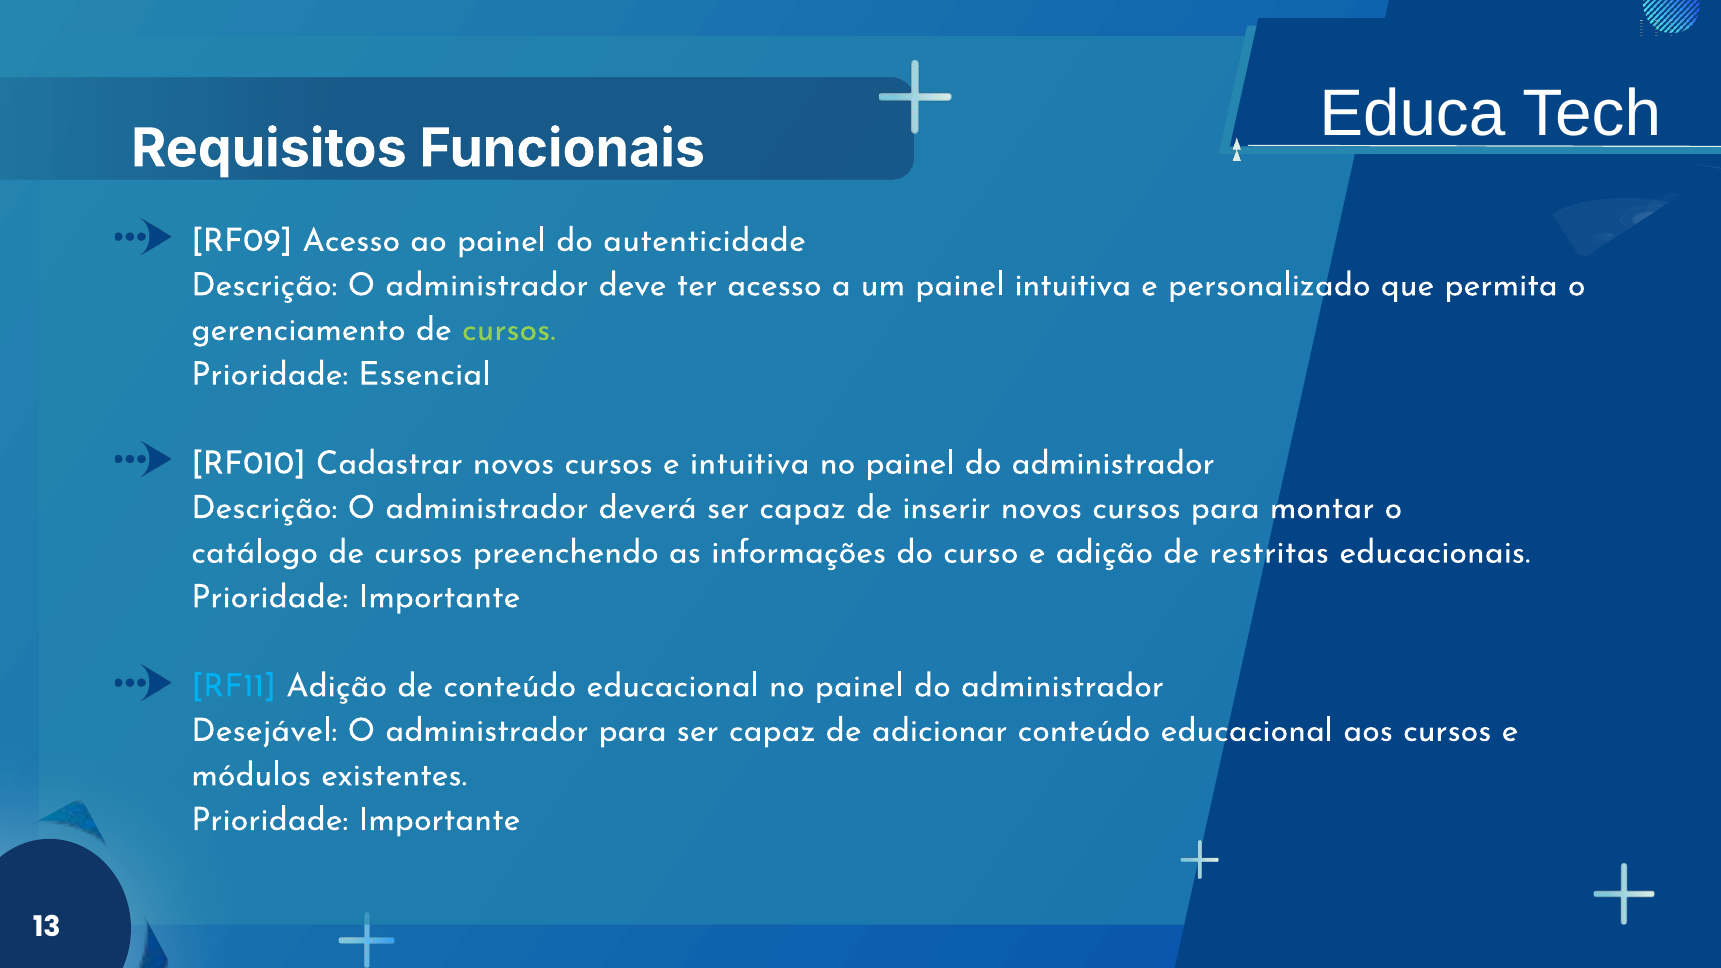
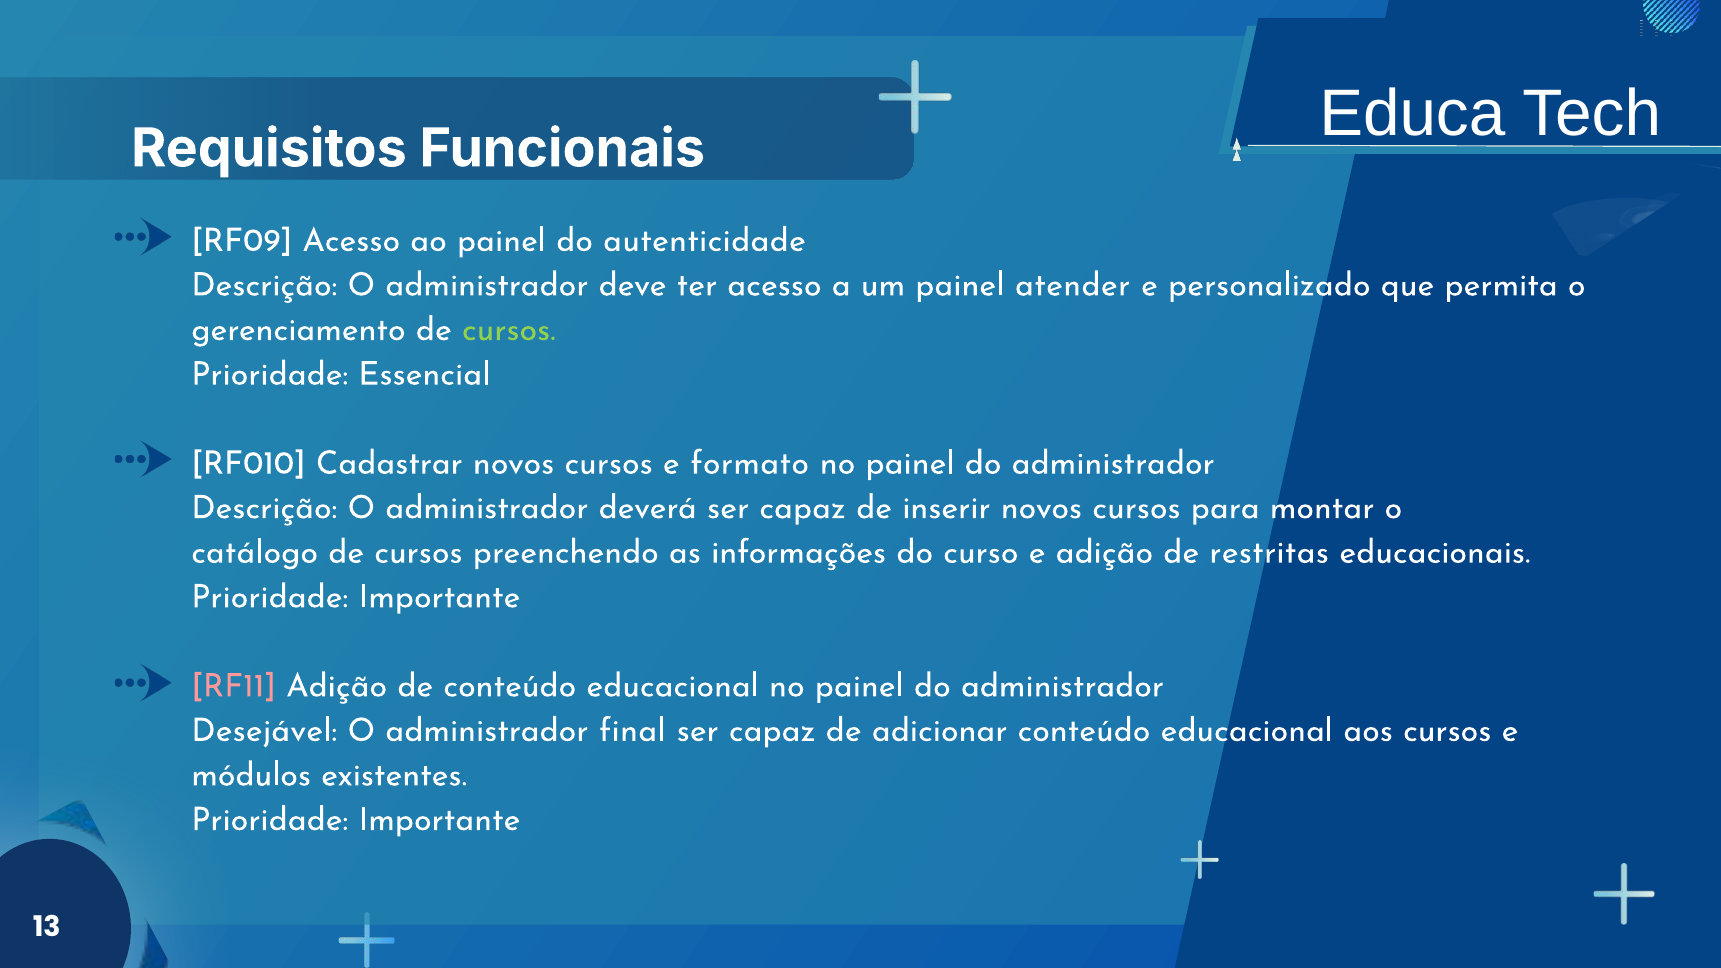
painel intuitiva: intuitiva -> atender
e intuitiva: intuitiva -> formato
RF11 colour: light blue -> pink
administrador para: para -> final
